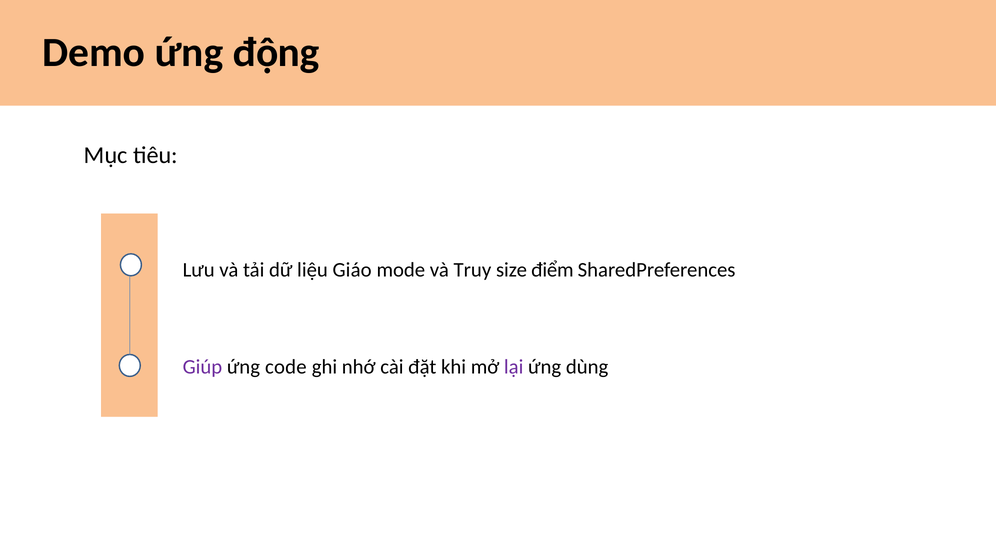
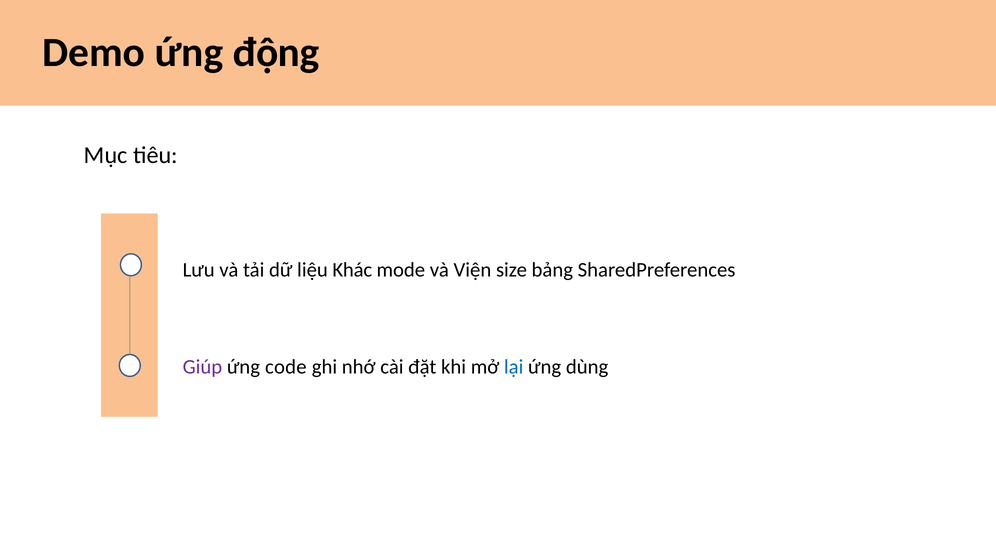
Giáo: Giáo -> Khác
Truy: Truy -> Viện
điểm: điểm -> bảng
lại colour: purple -> blue
